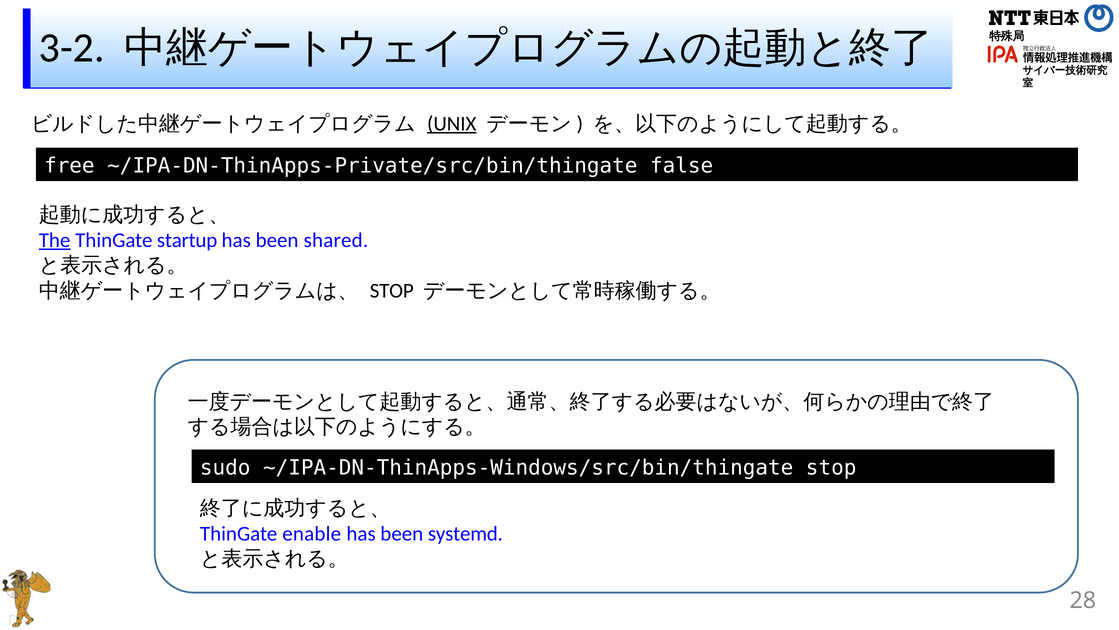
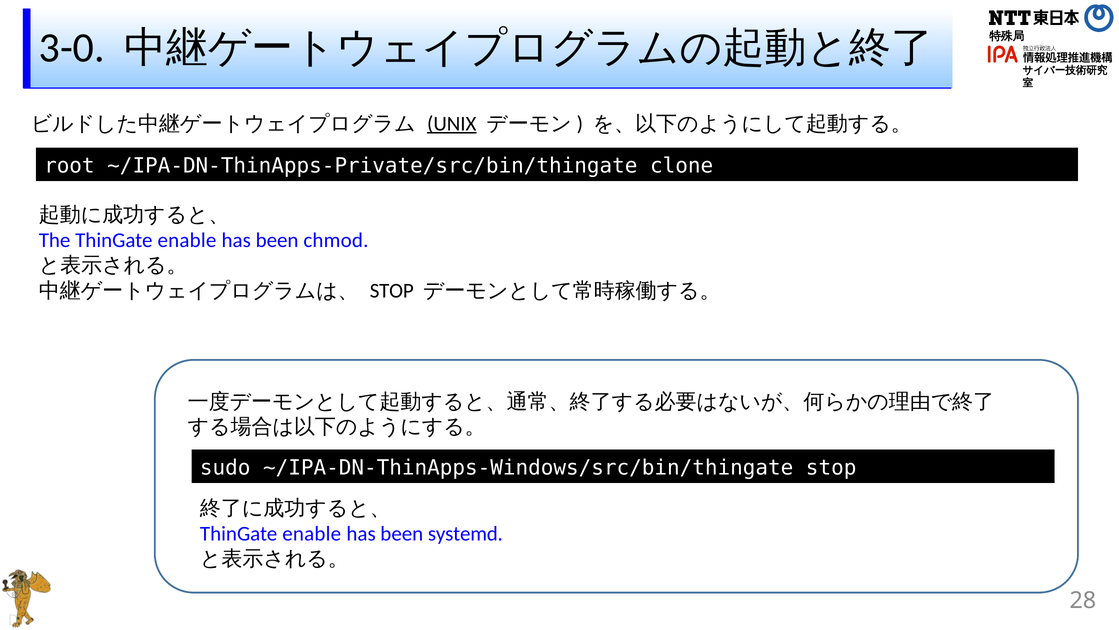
3-2: 3-2 -> 3-0
free: free -> root
false: false -> clone
The underline: present -> none
startup at (187, 240): startup -> enable
shared: shared -> chmod
